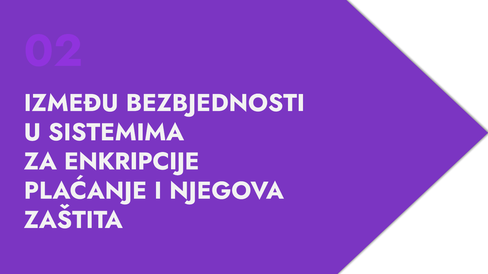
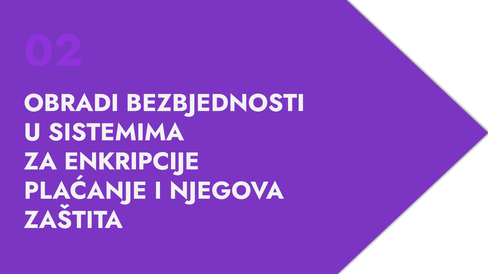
IZMEĐU: IZMEĐU -> OBRADI
